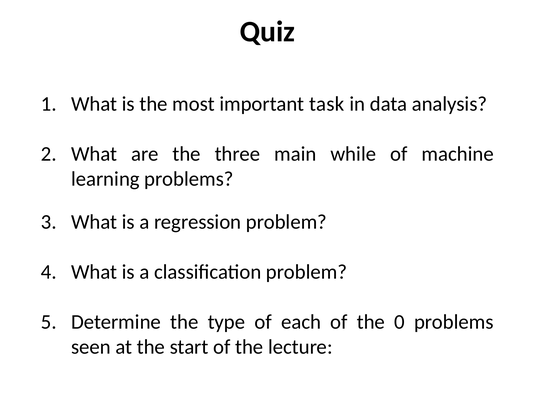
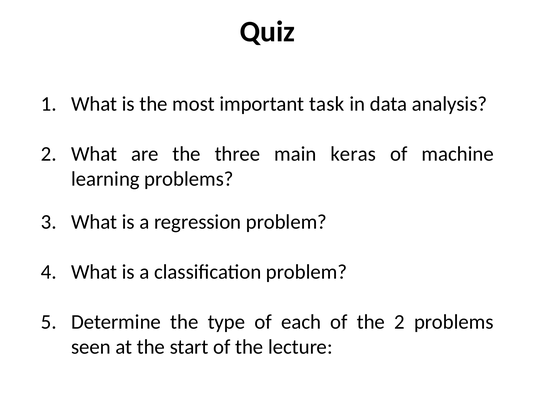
while: while -> keras
the 0: 0 -> 2
